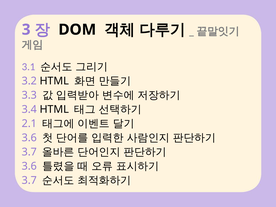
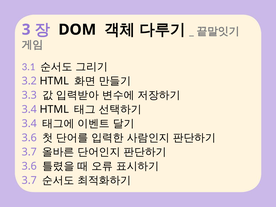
2.1 at (29, 124): 2.1 -> 3.4
